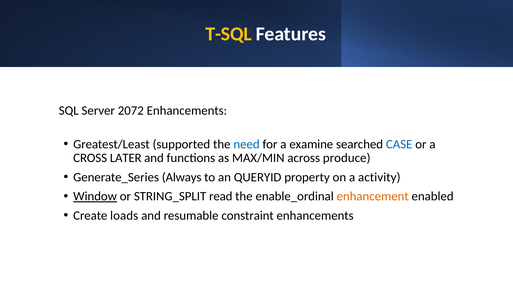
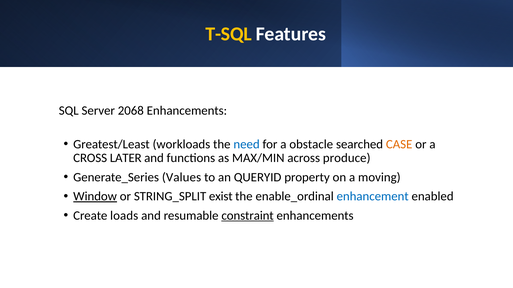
2072: 2072 -> 2068
supported: supported -> workloads
examine: examine -> obstacle
CASE colour: blue -> orange
Always: Always -> Values
activity: activity -> moving
read: read -> exist
enhancement colour: orange -> blue
constraint underline: none -> present
